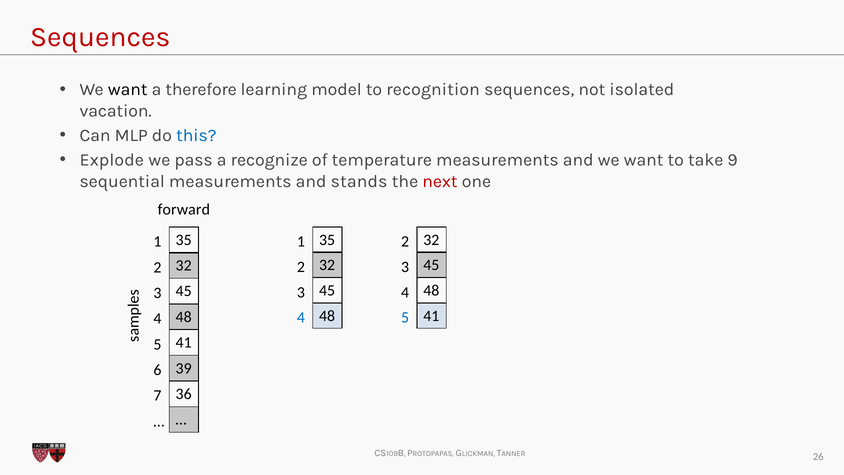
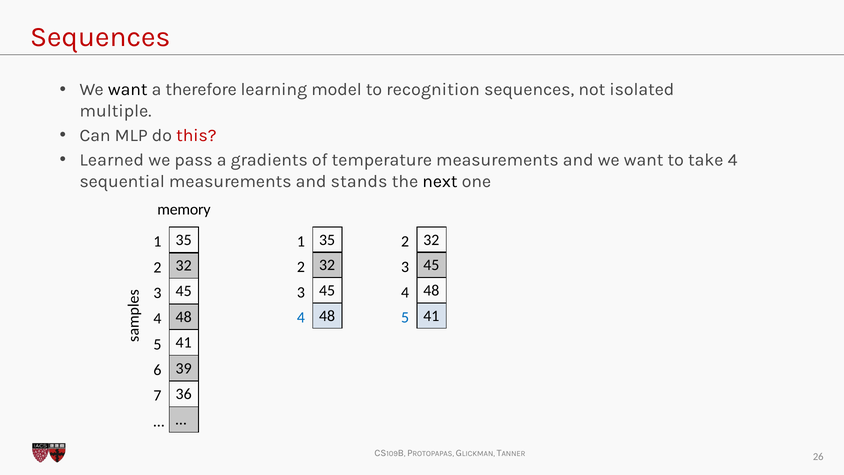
vacation: vacation -> multiple
this colour: blue -> red
Explode: Explode -> Learned
recognize: recognize -> gradients
take 9: 9 -> 4
next colour: red -> black
forward: forward -> memory
